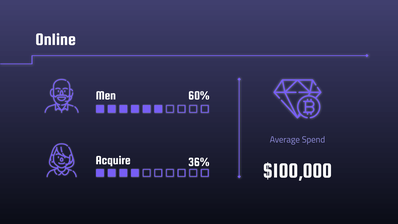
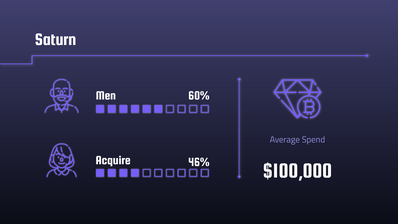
Online: Online -> Saturn
36%: 36% -> 46%
